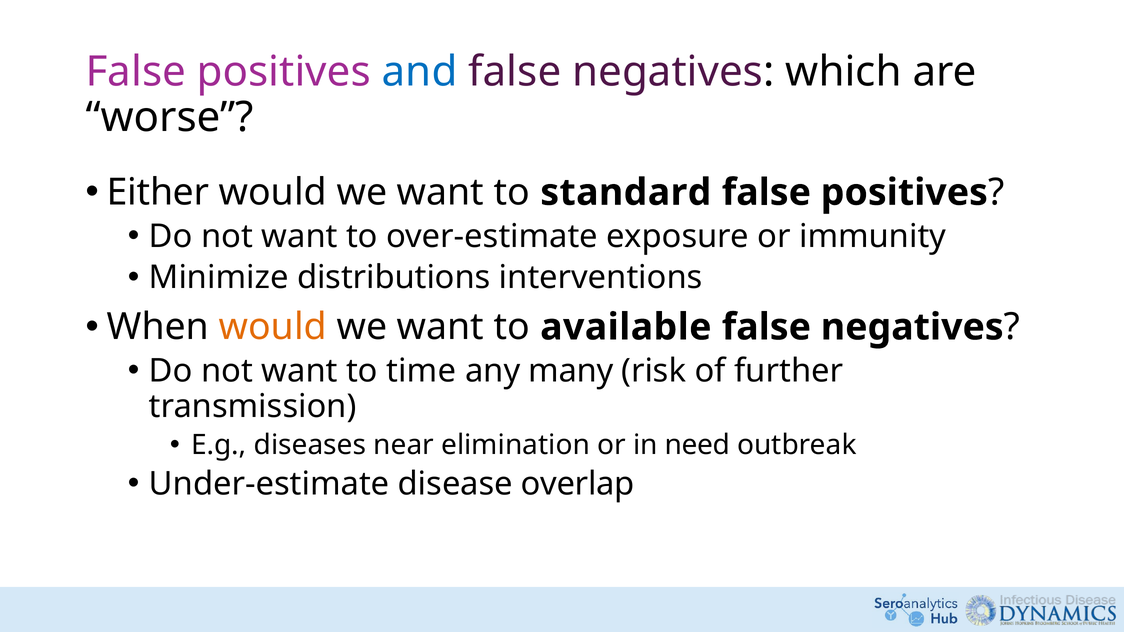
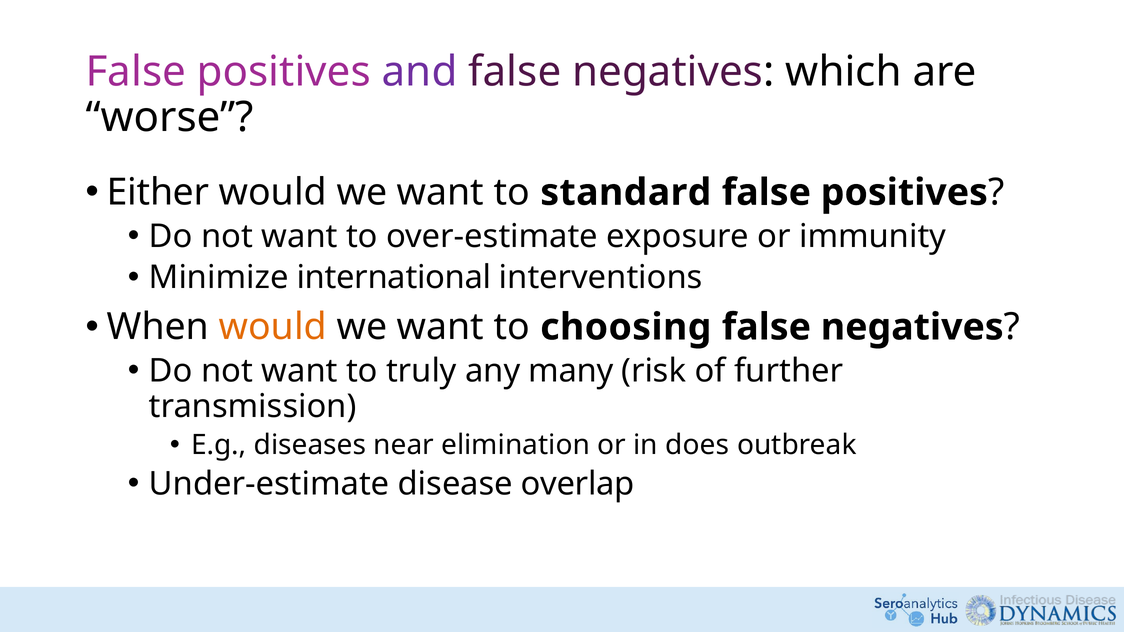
and colour: blue -> purple
distributions: distributions -> international
available: available -> choosing
time: time -> truly
need: need -> does
